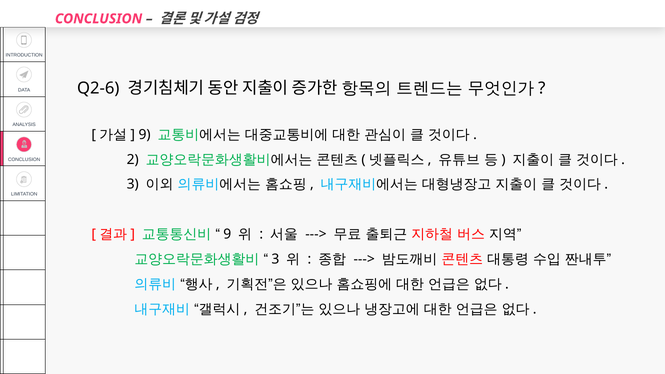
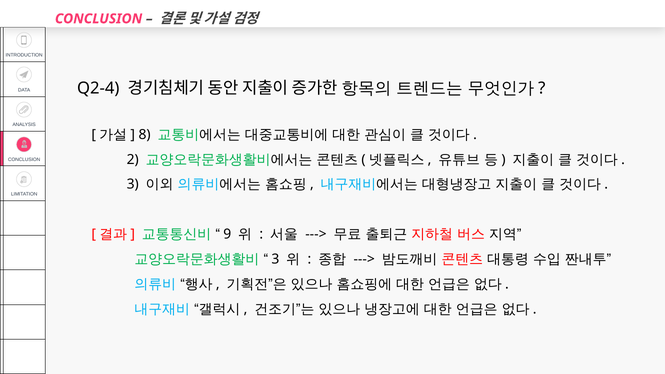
Q2-6: Q2-6 -> Q2-4
9 at (145, 135): 9 -> 8
